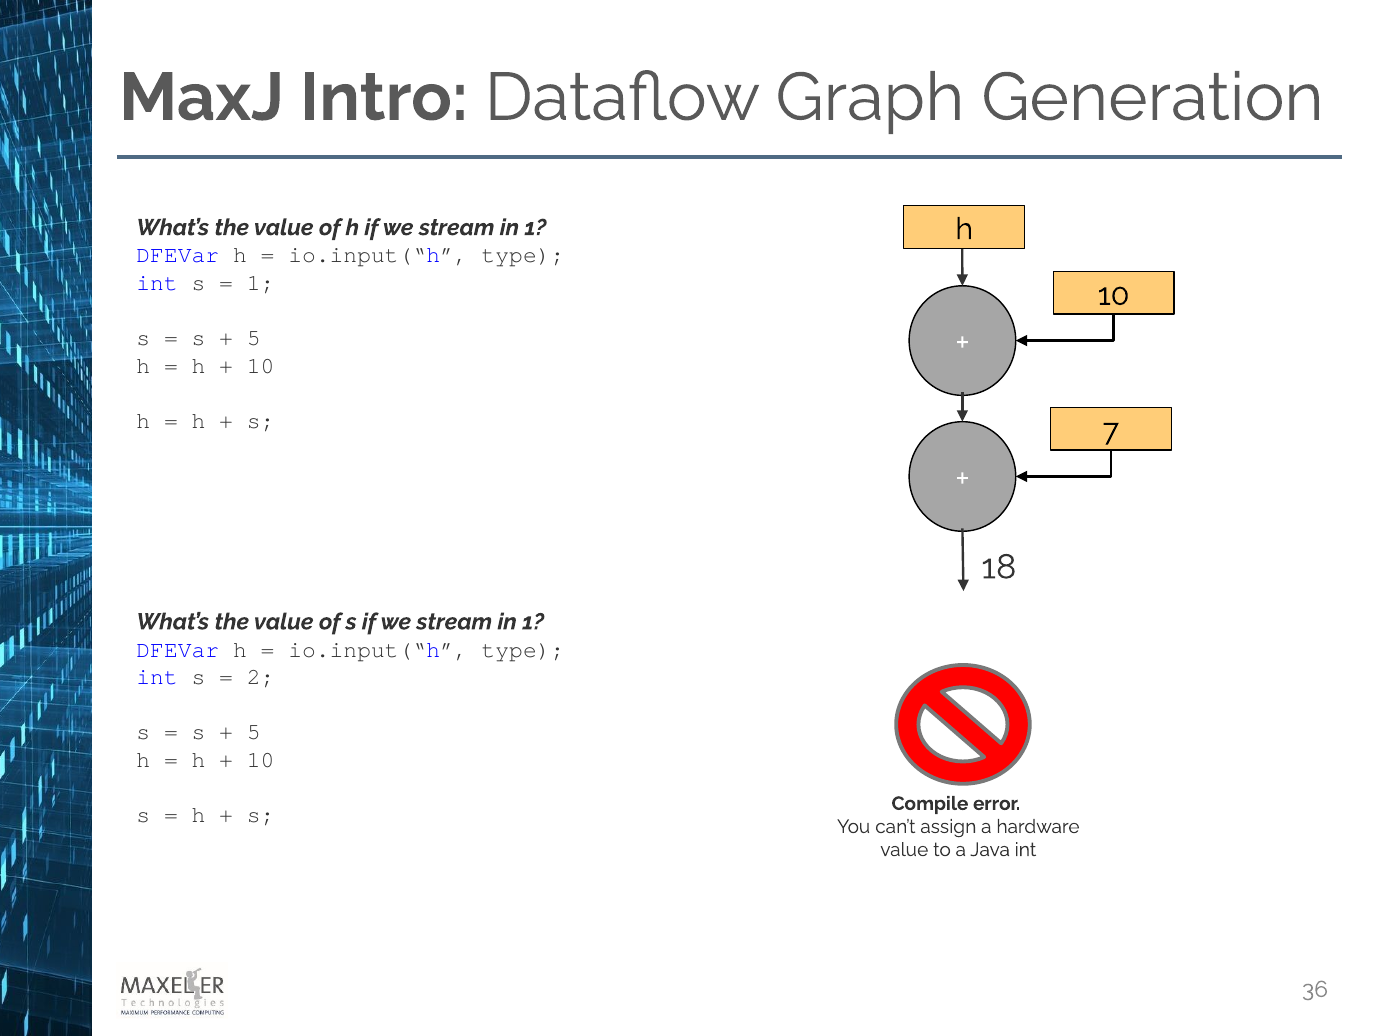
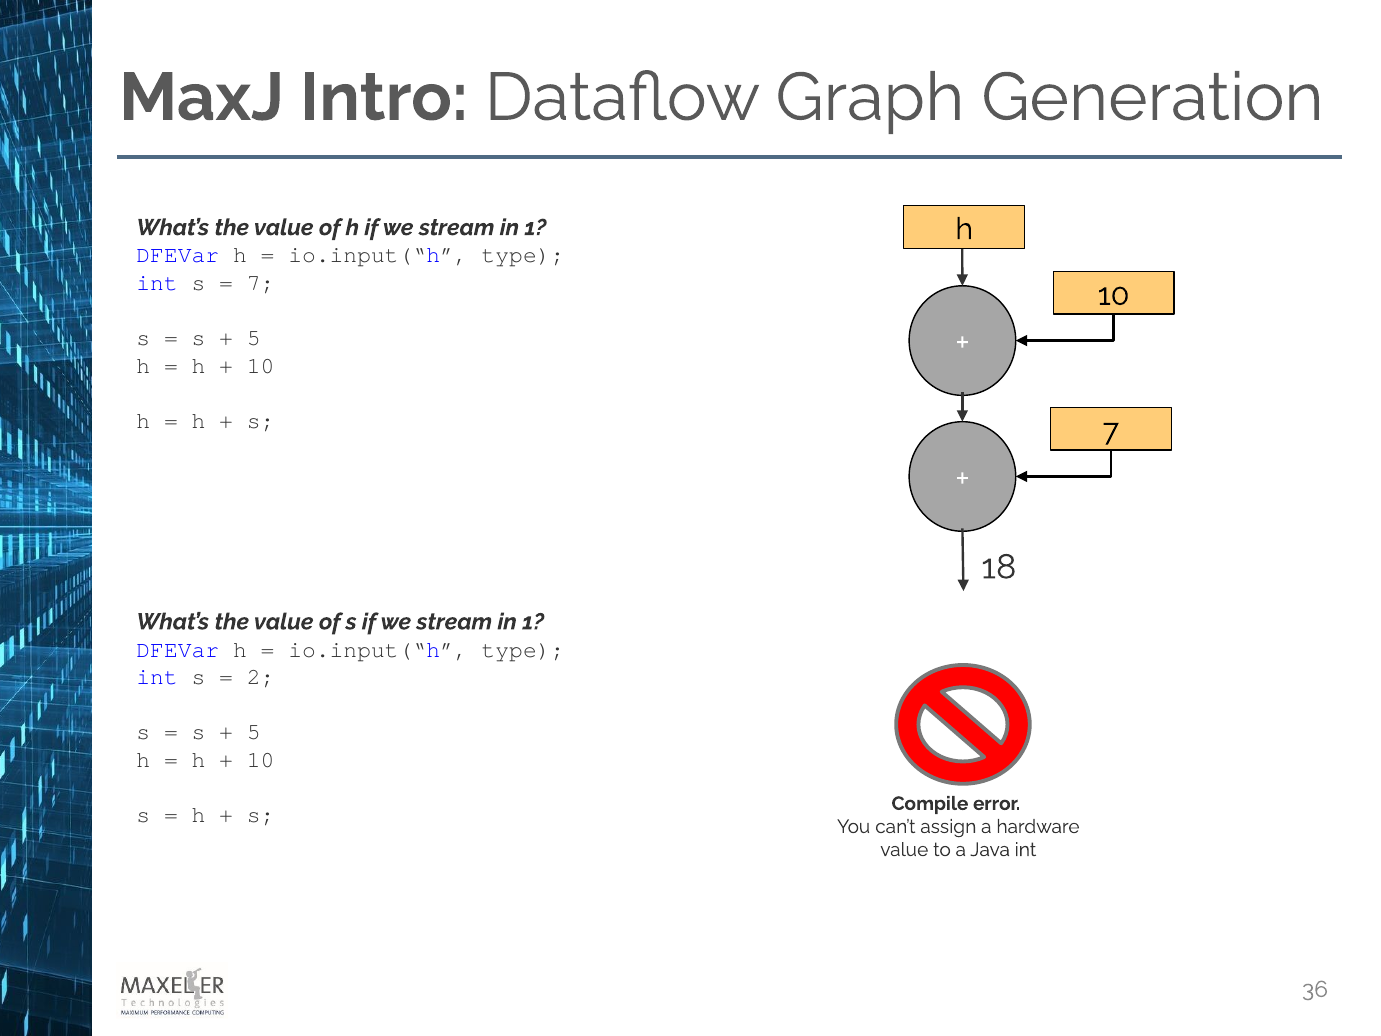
1 at (261, 283): 1 -> 7
